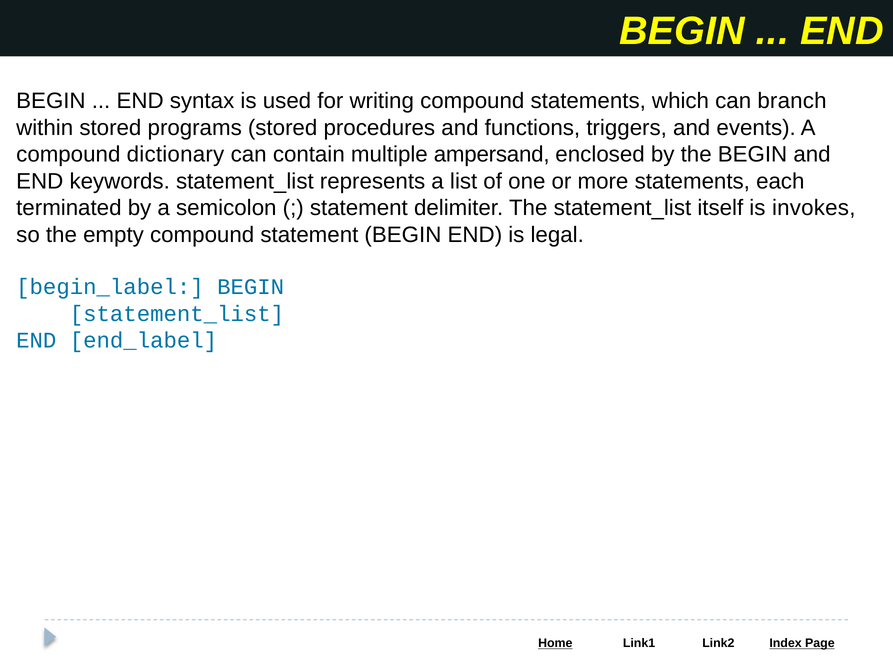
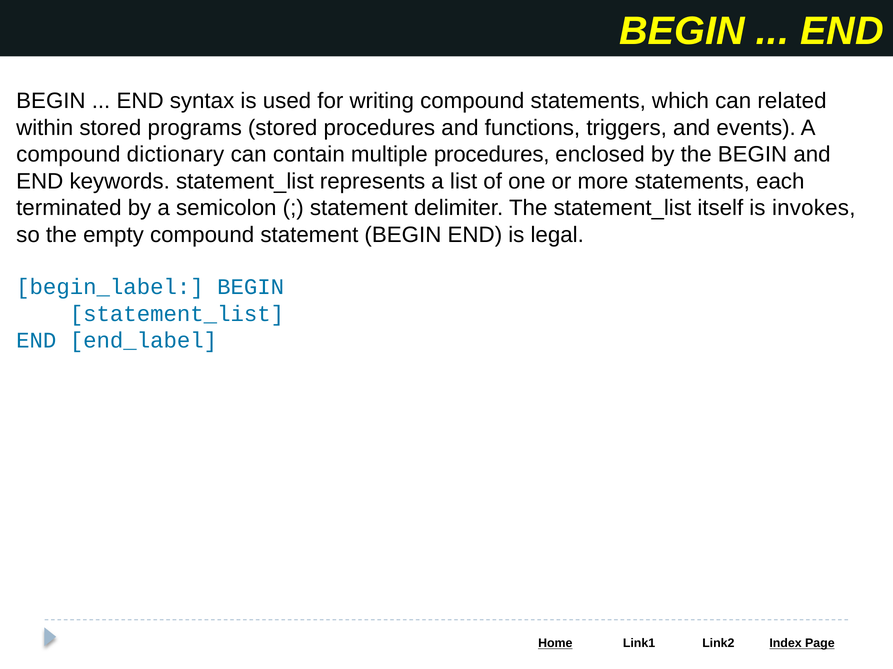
branch: branch -> related
multiple ampersand: ampersand -> procedures
